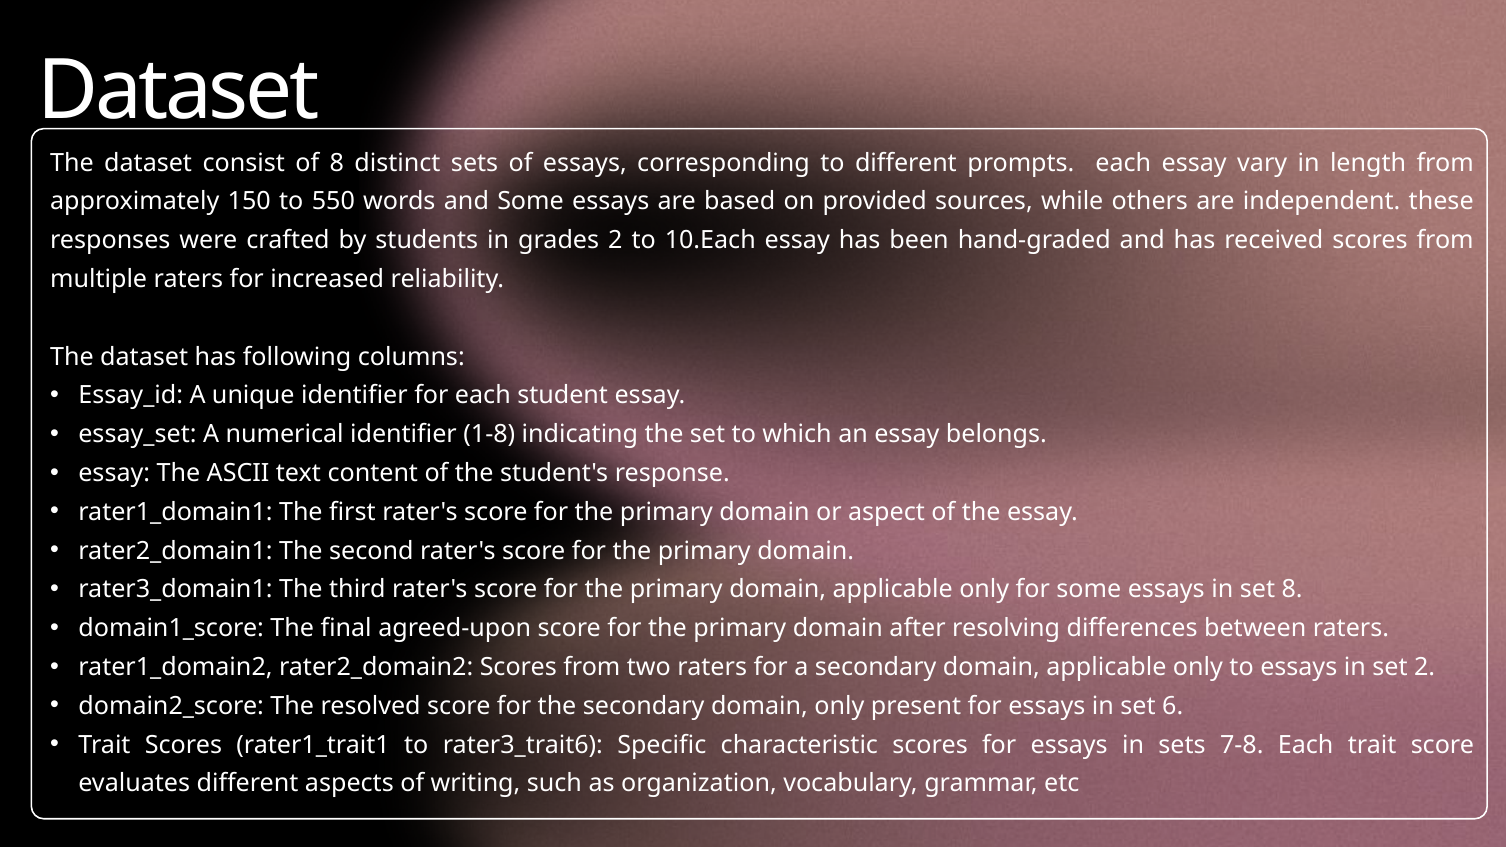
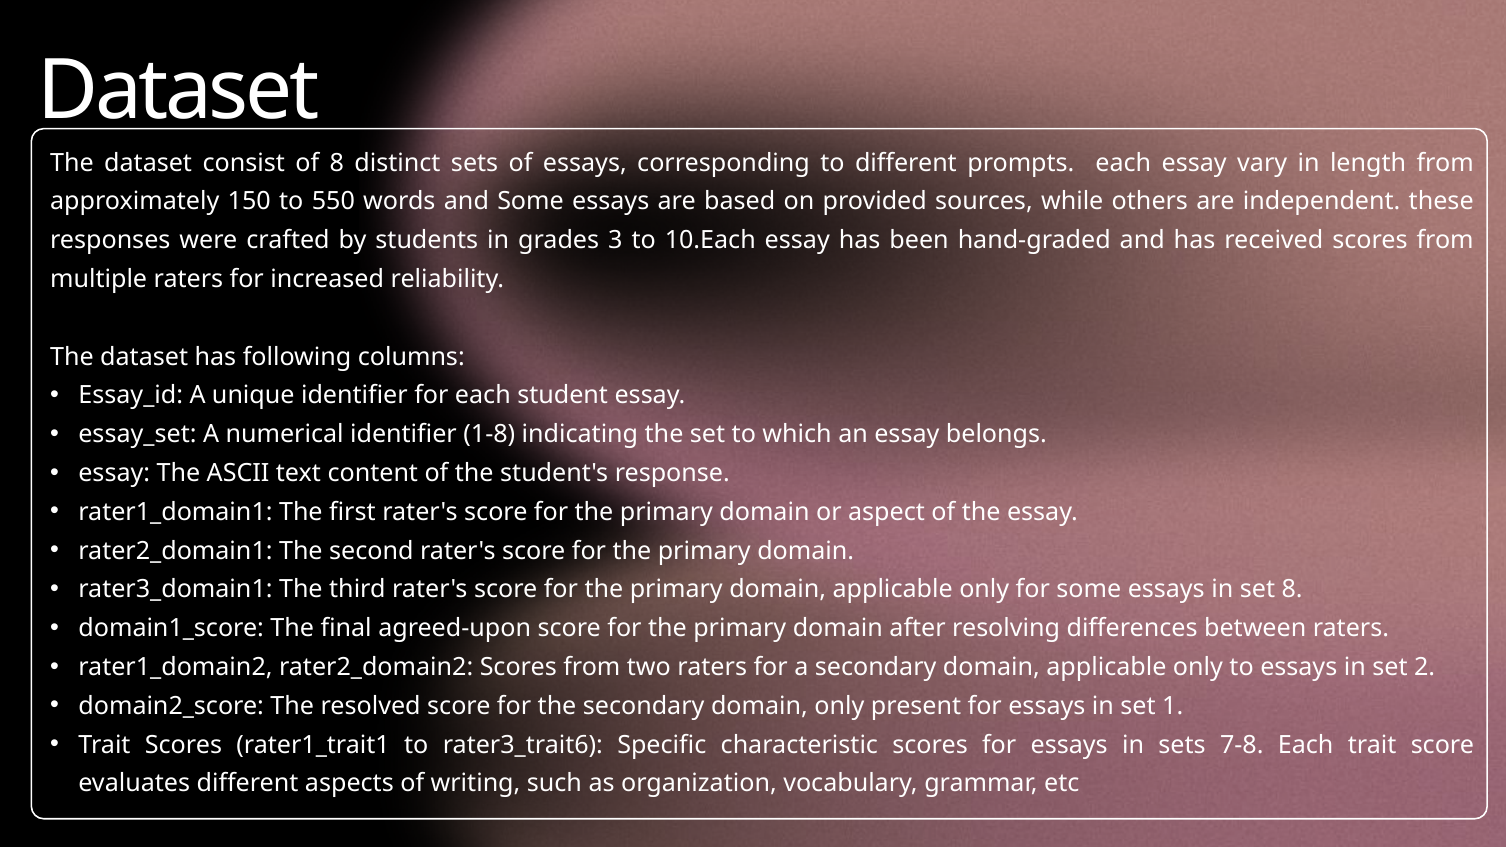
grades 2: 2 -> 3
6: 6 -> 1
